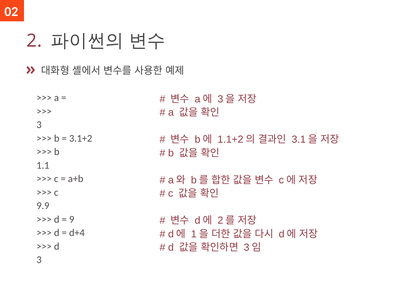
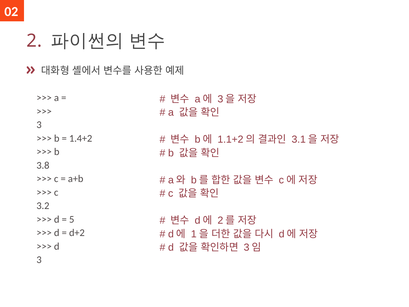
3.1+2: 3.1+2 -> 1.4+2
1.1: 1.1 -> 3.8
9.9: 9.9 -> 3.2
9: 9 -> 5
d+4: d+4 -> d+2
